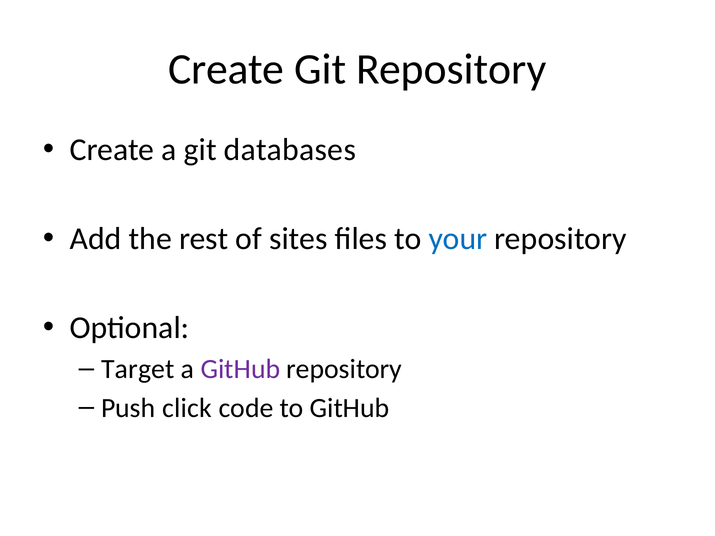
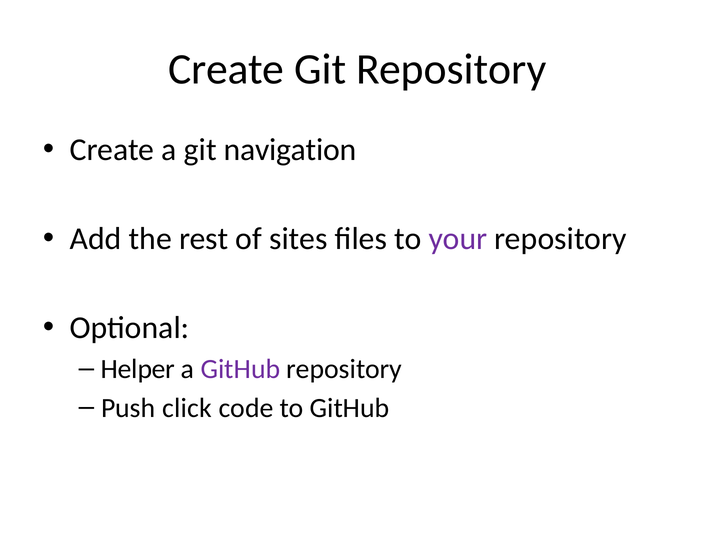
databases: databases -> navigation
your colour: blue -> purple
Target: Target -> Helper
